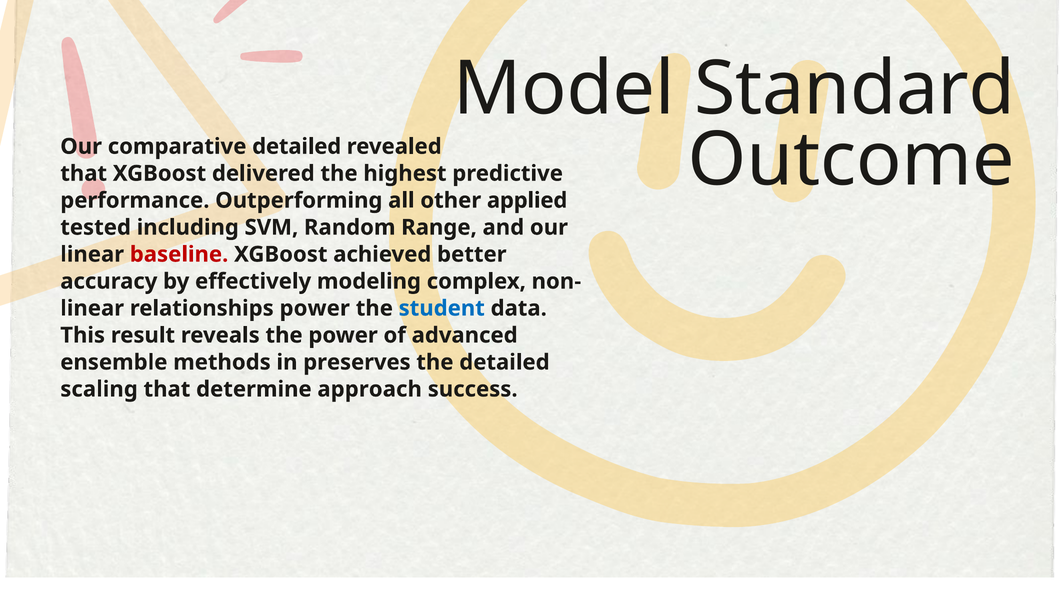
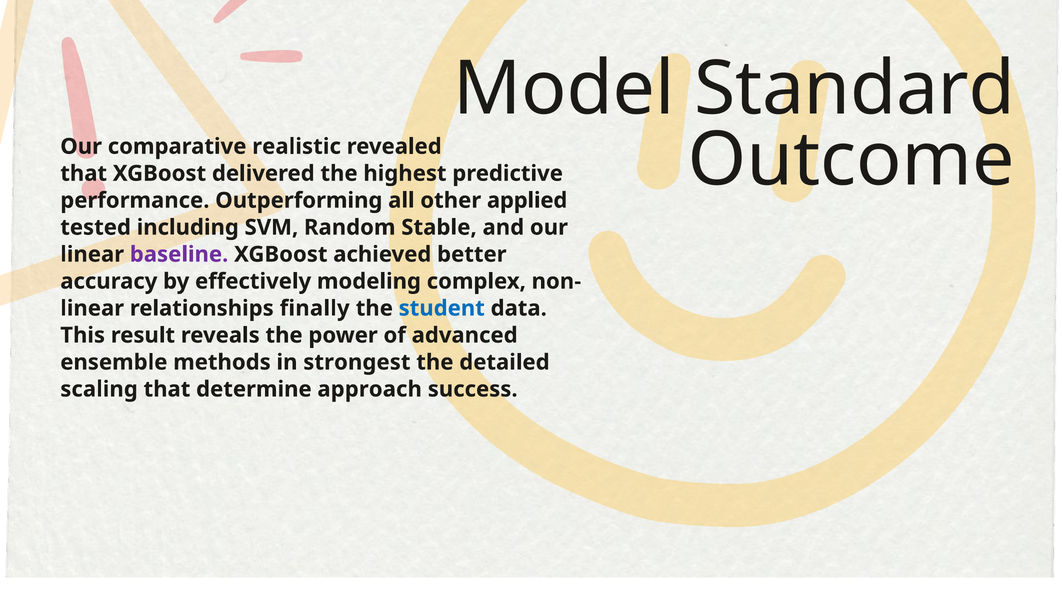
comparative detailed: detailed -> realistic
Range: Range -> Stable
baseline colour: red -> purple
relationships power: power -> finally
preserves: preserves -> strongest
